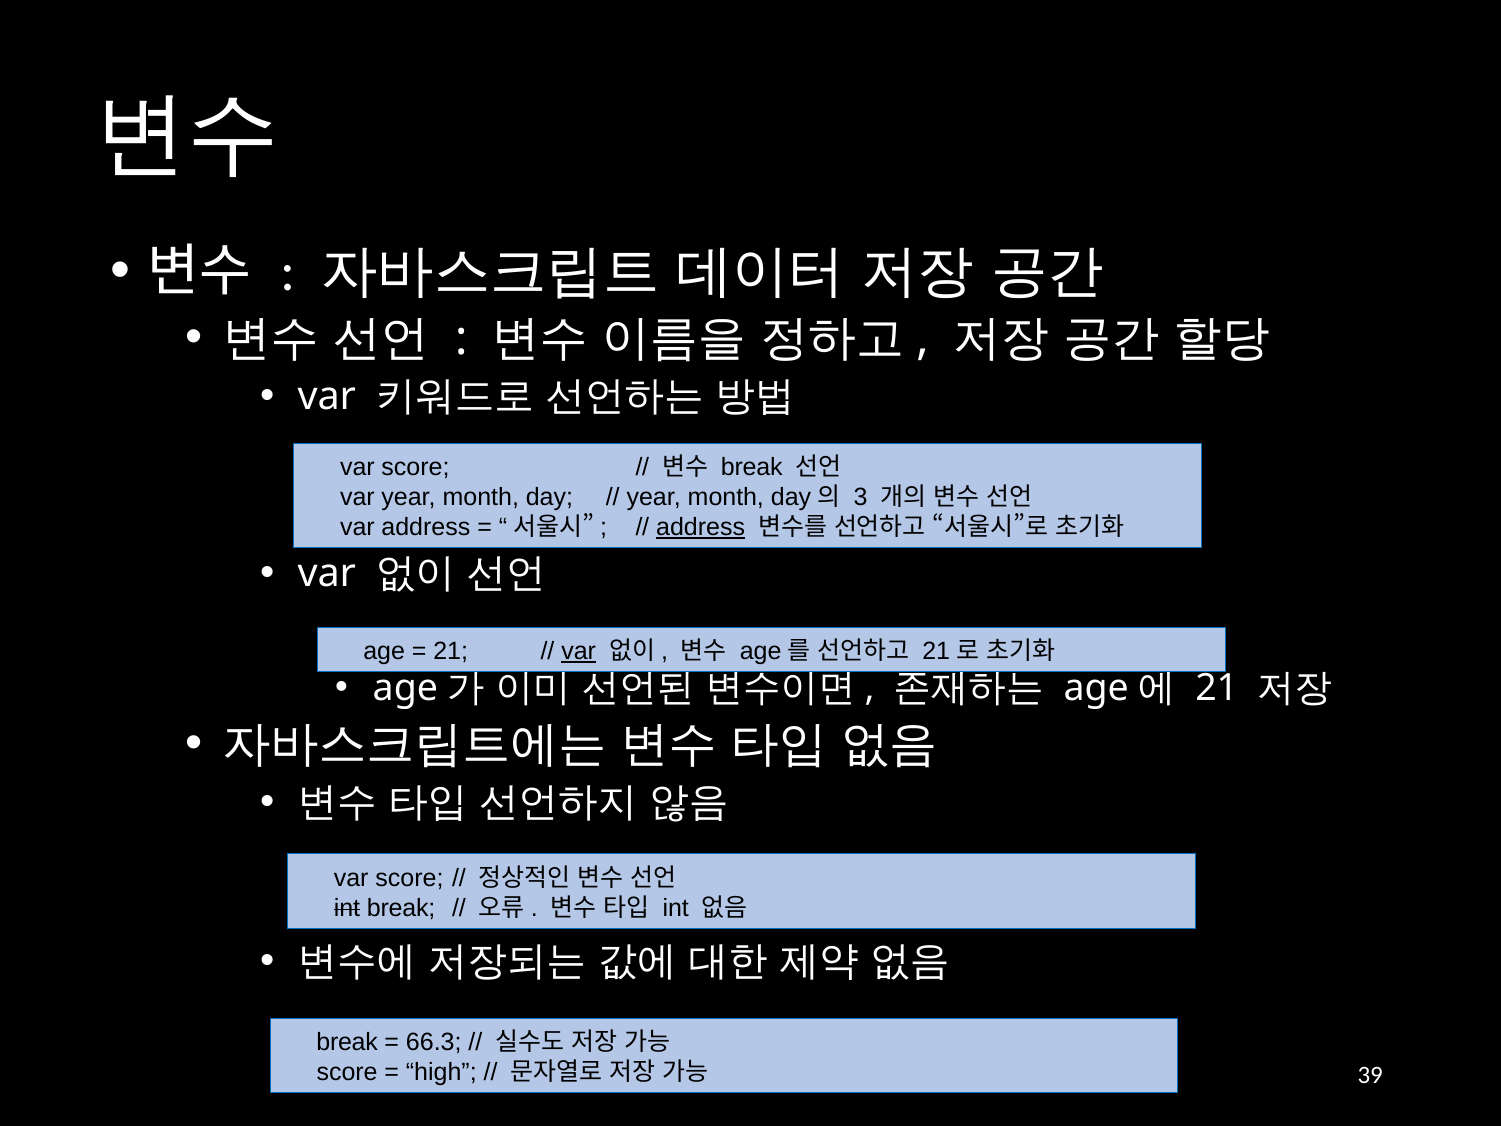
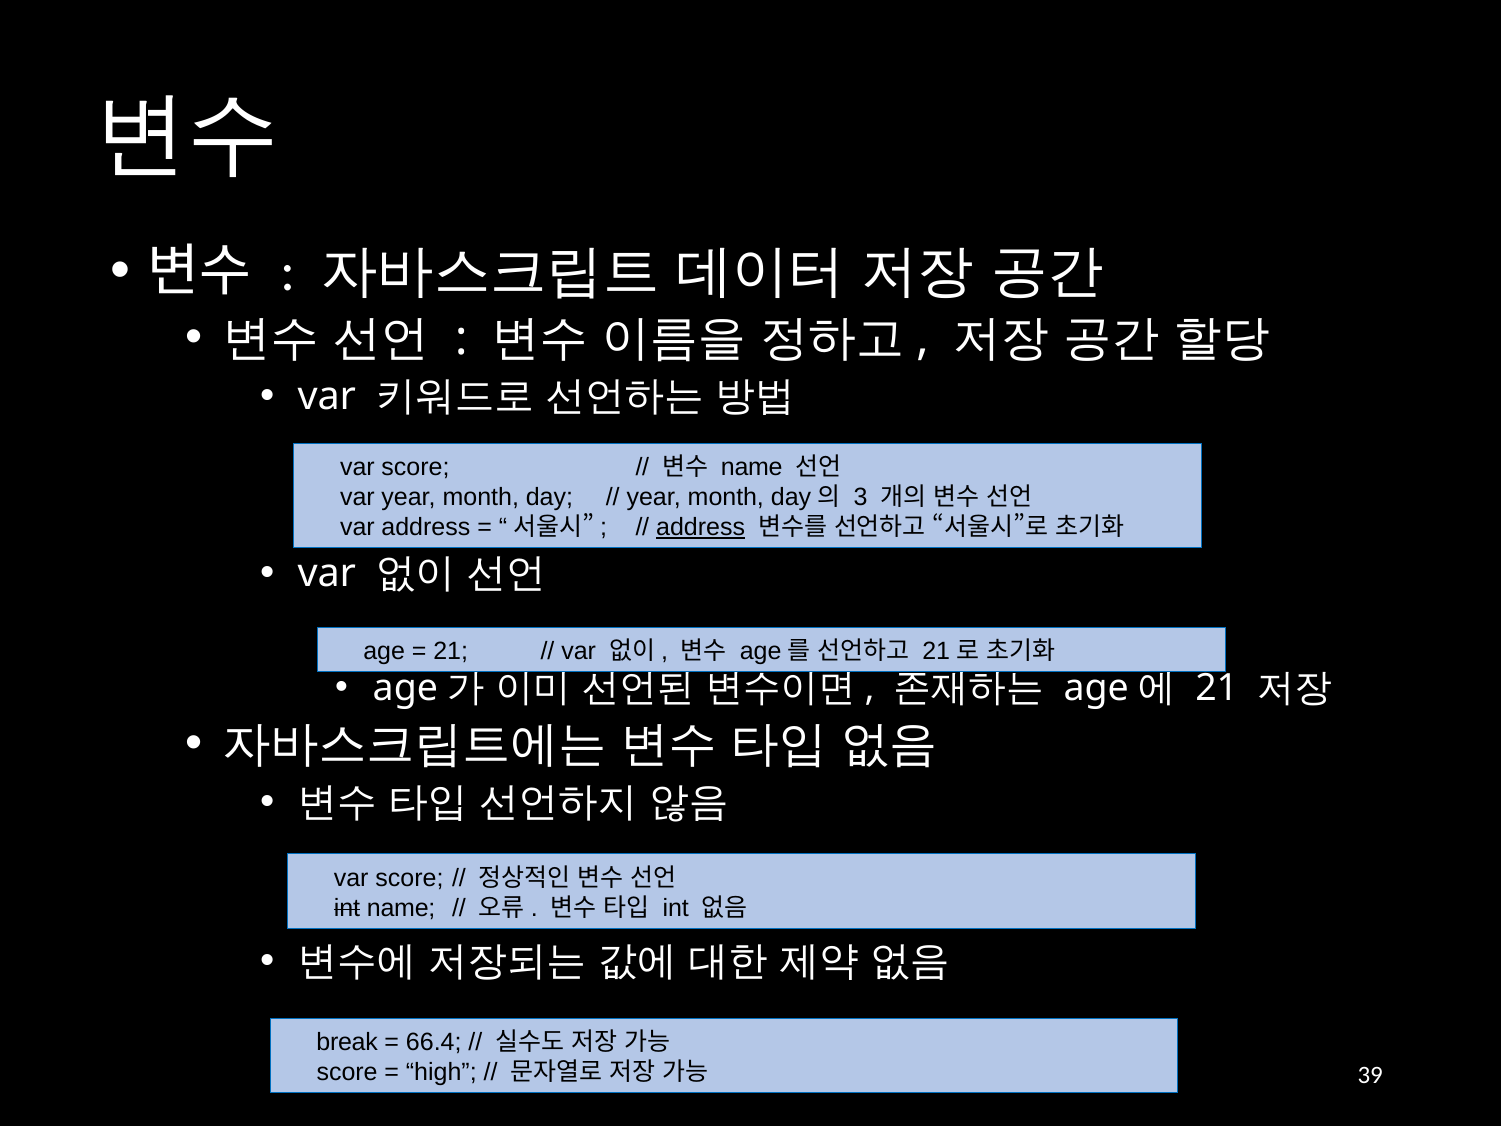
break at (752, 467): break -> name
var at (579, 651) underline: present -> none
int break: break -> name
66.3: 66.3 -> 66.4
